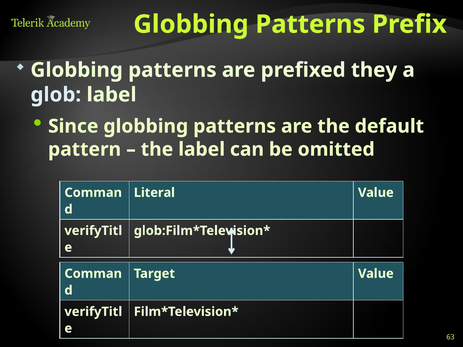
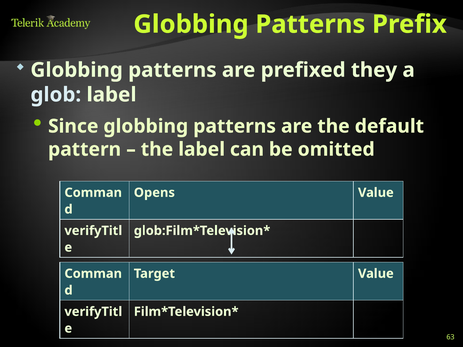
Literal: Literal -> Opens
